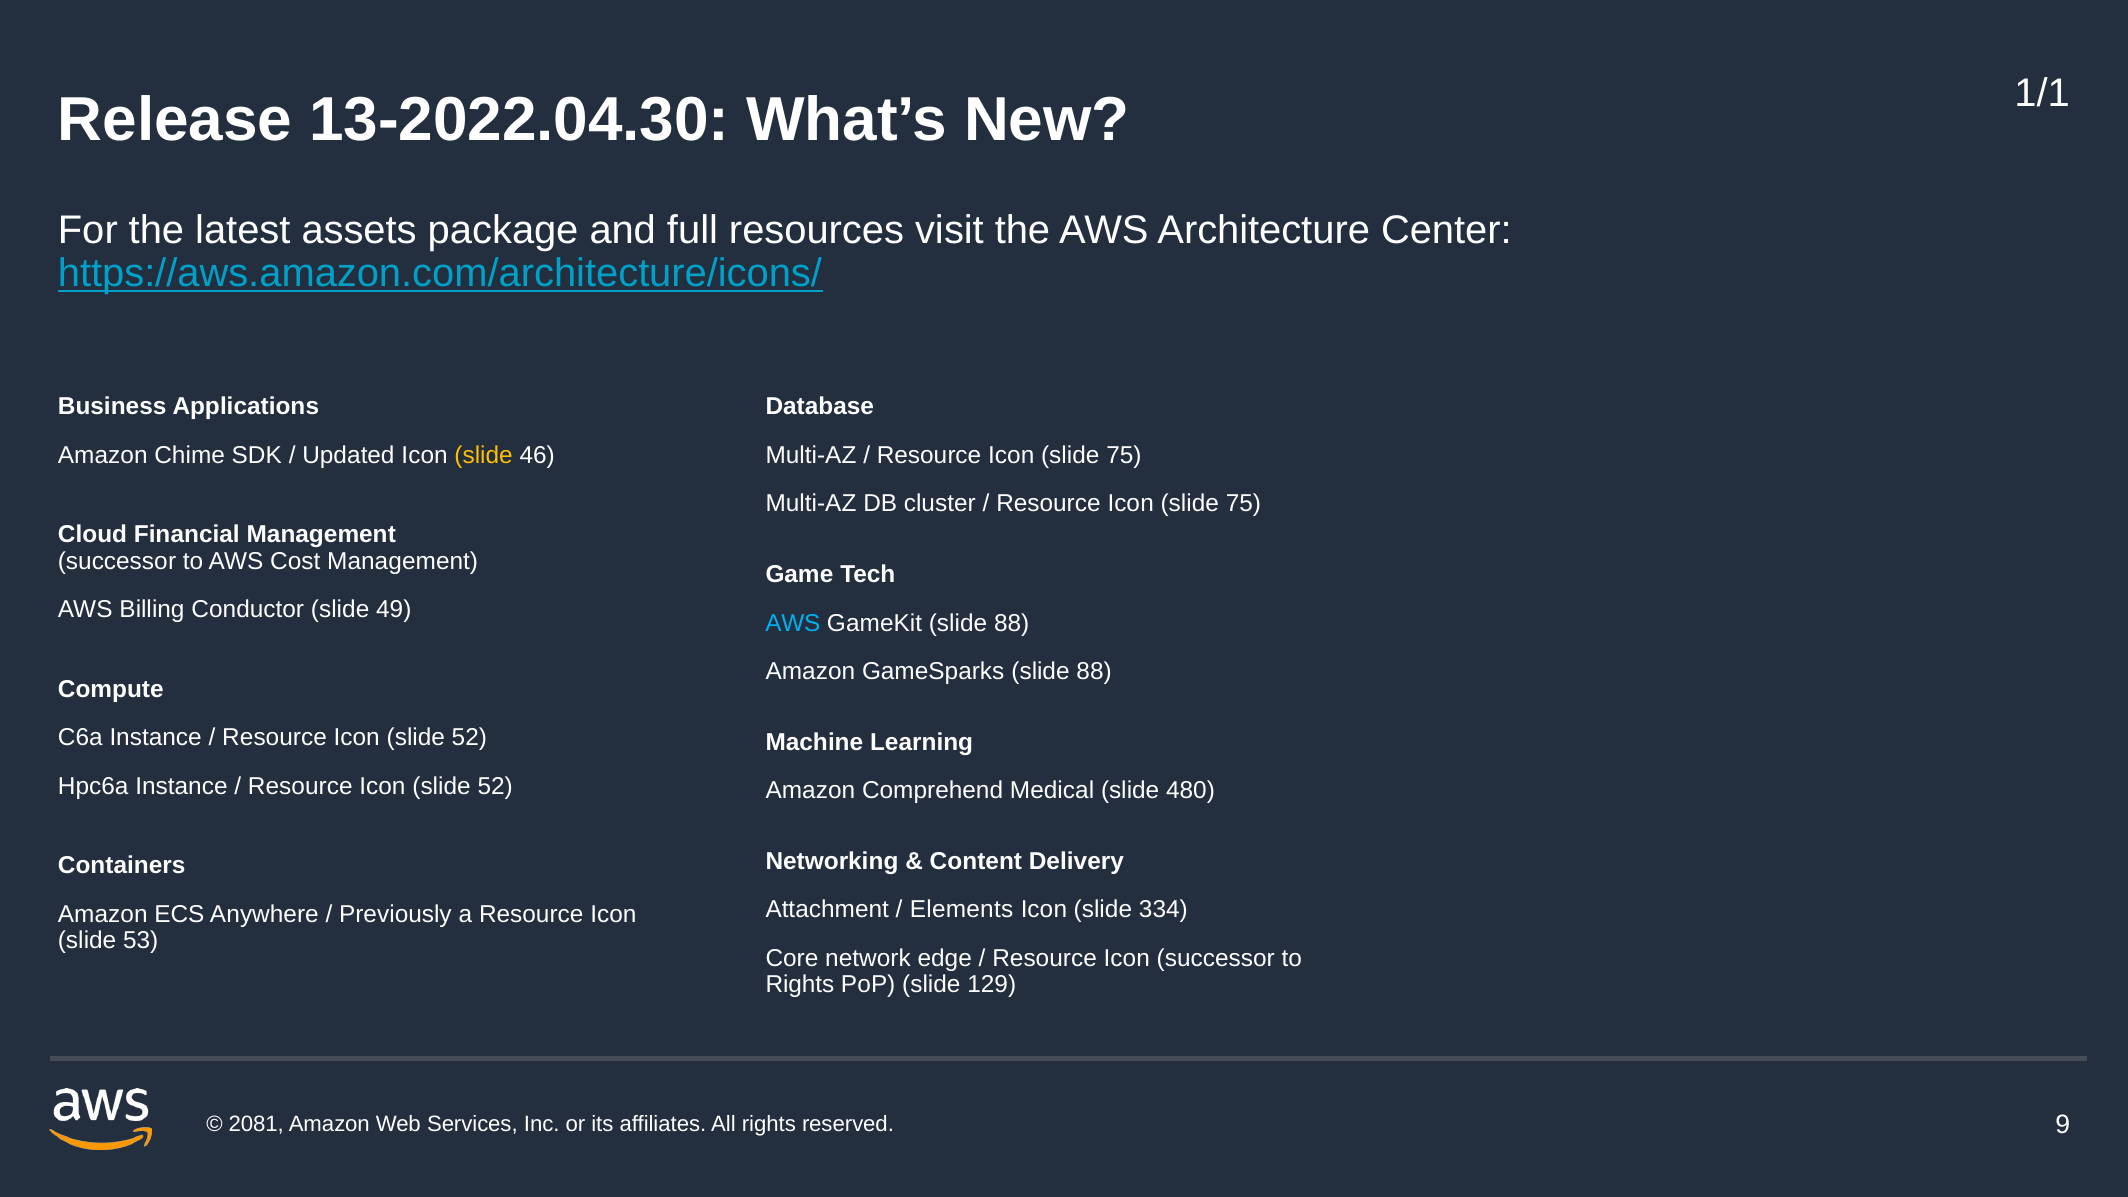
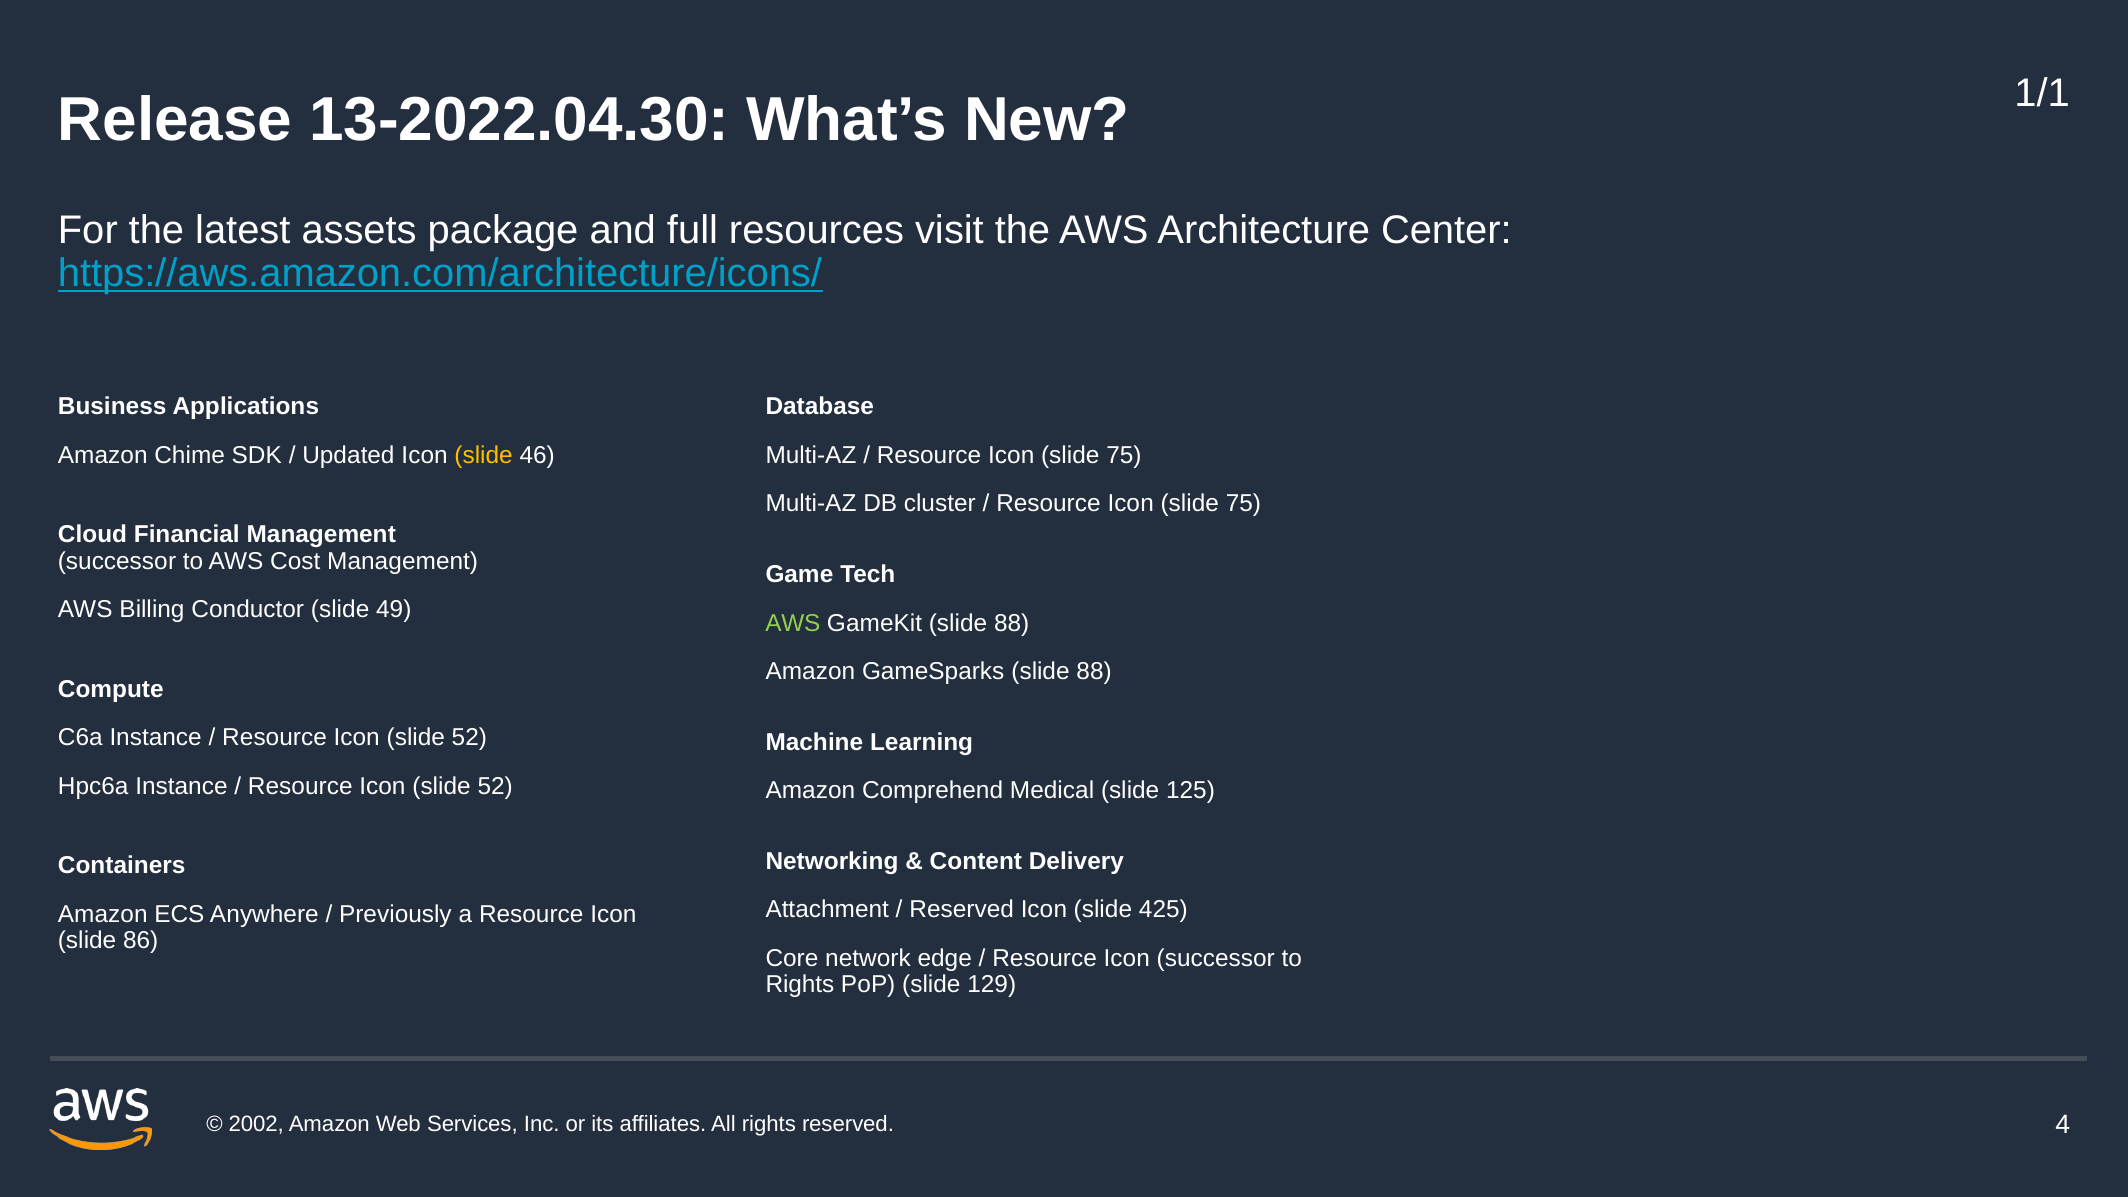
AWS at (793, 623) colour: light blue -> light green
480: 480 -> 125
Elements at (962, 910): Elements -> Reserved
334: 334 -> 425
53: 53 -> 86
2081: 2081 -> 2002
9: 9 -> 4
